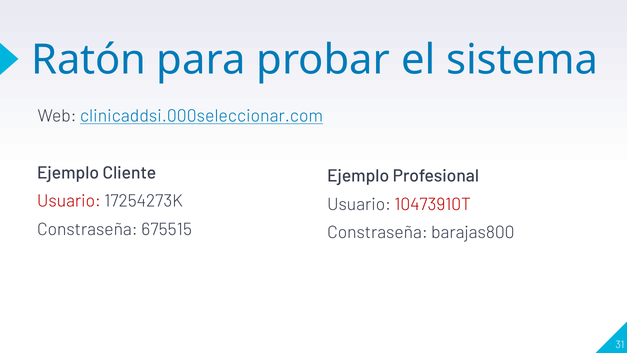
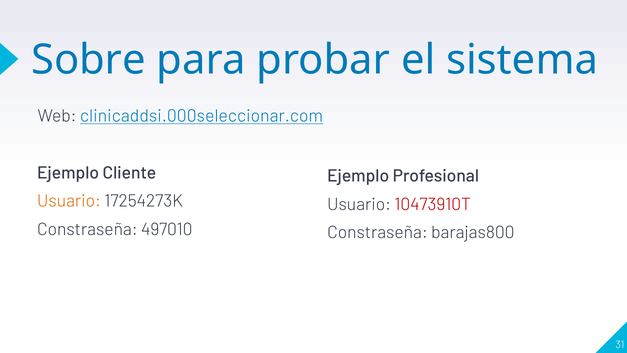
Ratón: Ratón -> Sobre
Usuario at (69, 201) colour: red -> orange
675515: 675515 -> 497010
